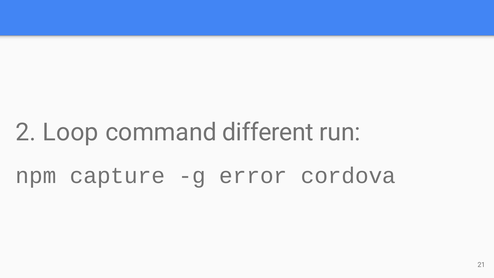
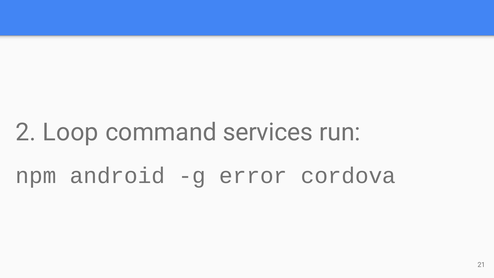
different: different -> services
capture: capture -> android
